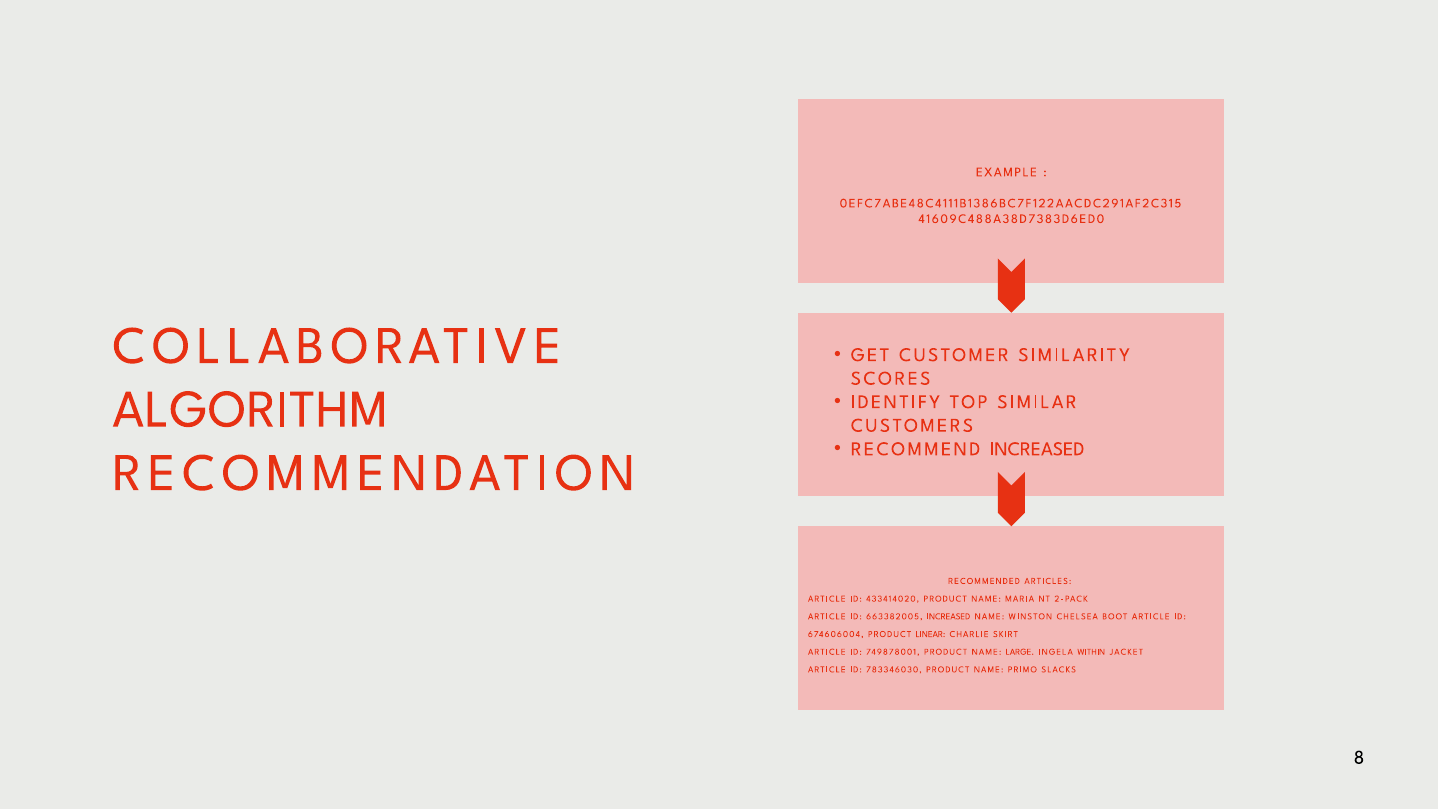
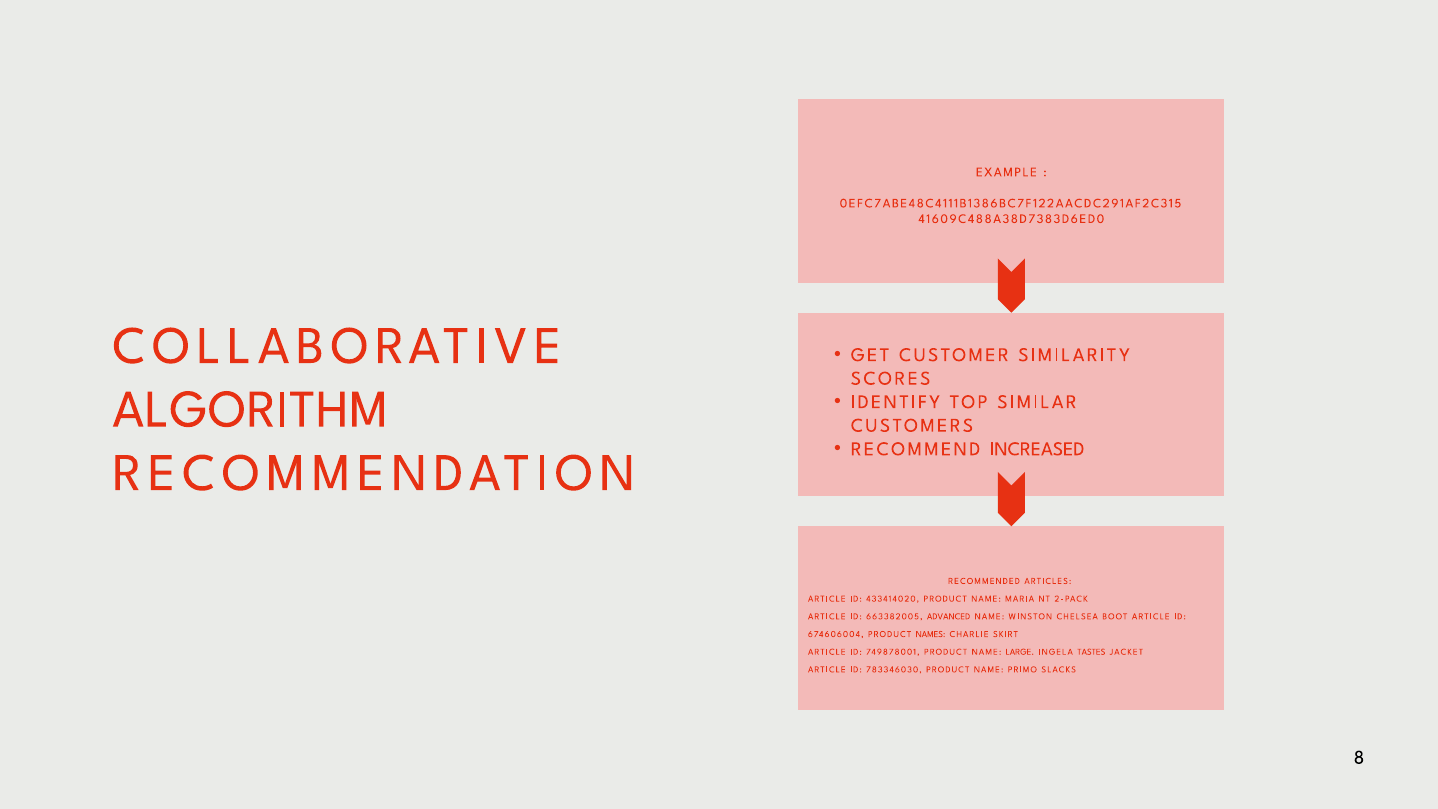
663382005 INCREASED: INCREASED -> ADVANCED
LINEAR: LINEAR -> NAMES
WITHIN: WITHIN -> TASTES
